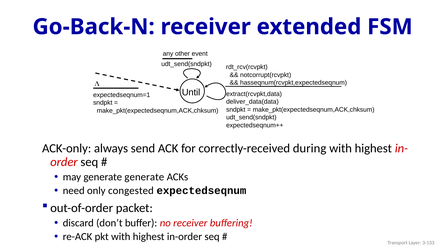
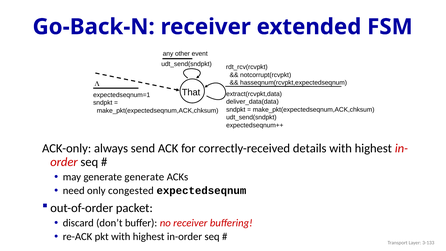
Until: Until -> That
during: during -> details
